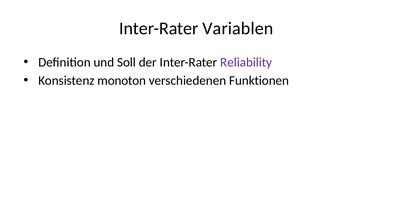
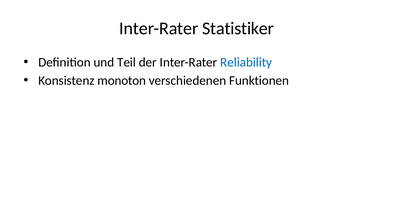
Variablen: Variablen -> Statistiker
Soll: Soll -> Teil
Reliability colour: purple -> blue
